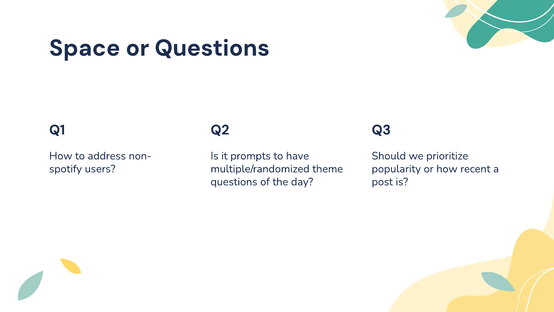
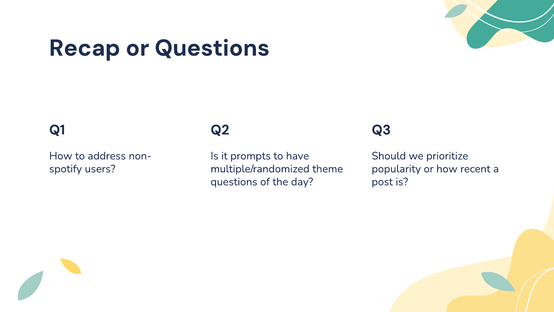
Space: Space -> Recap
